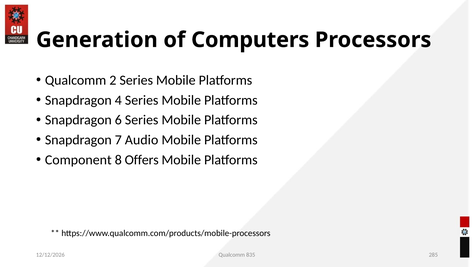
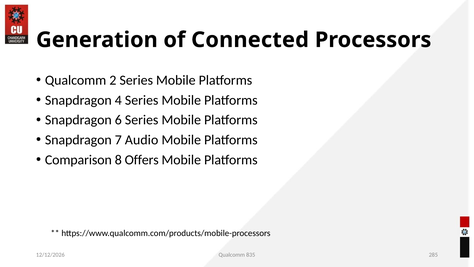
Computers: Computers -> Connected
Component: Component -> Comparison
